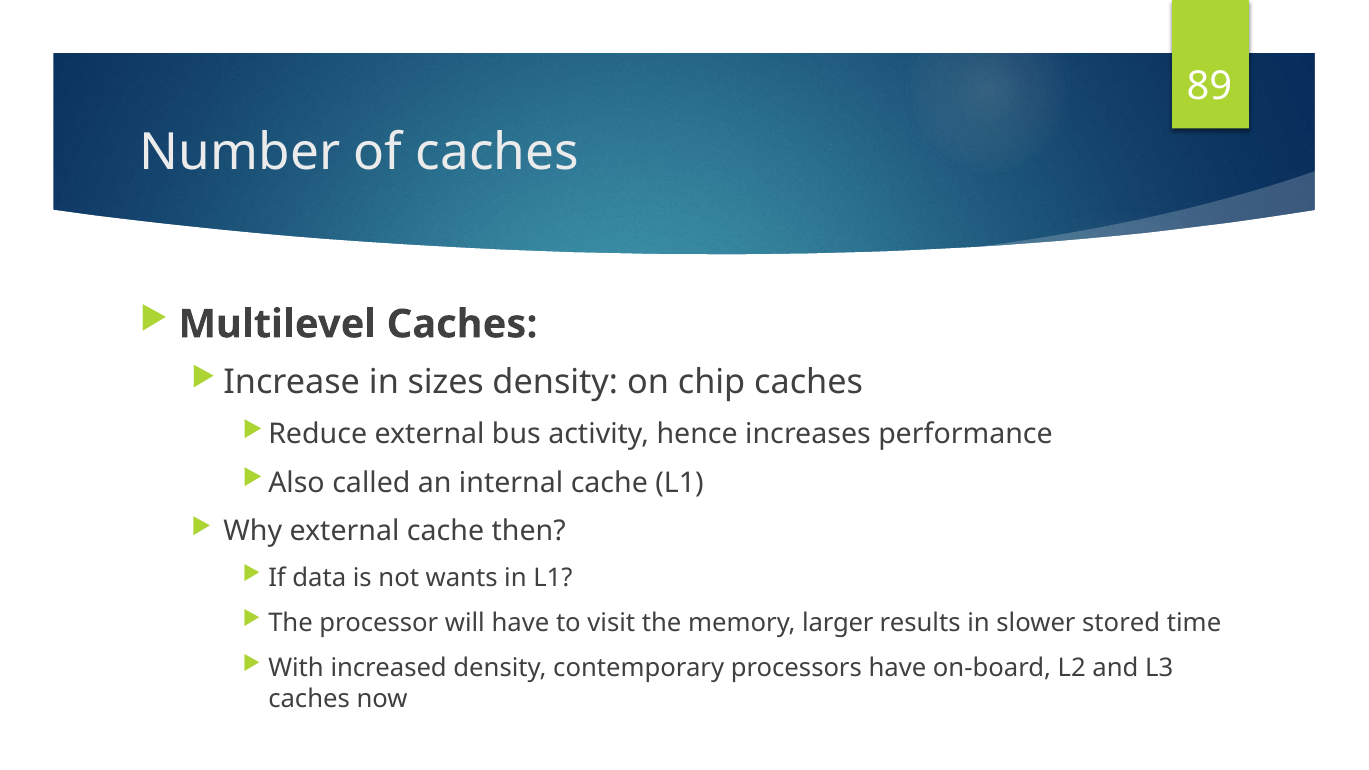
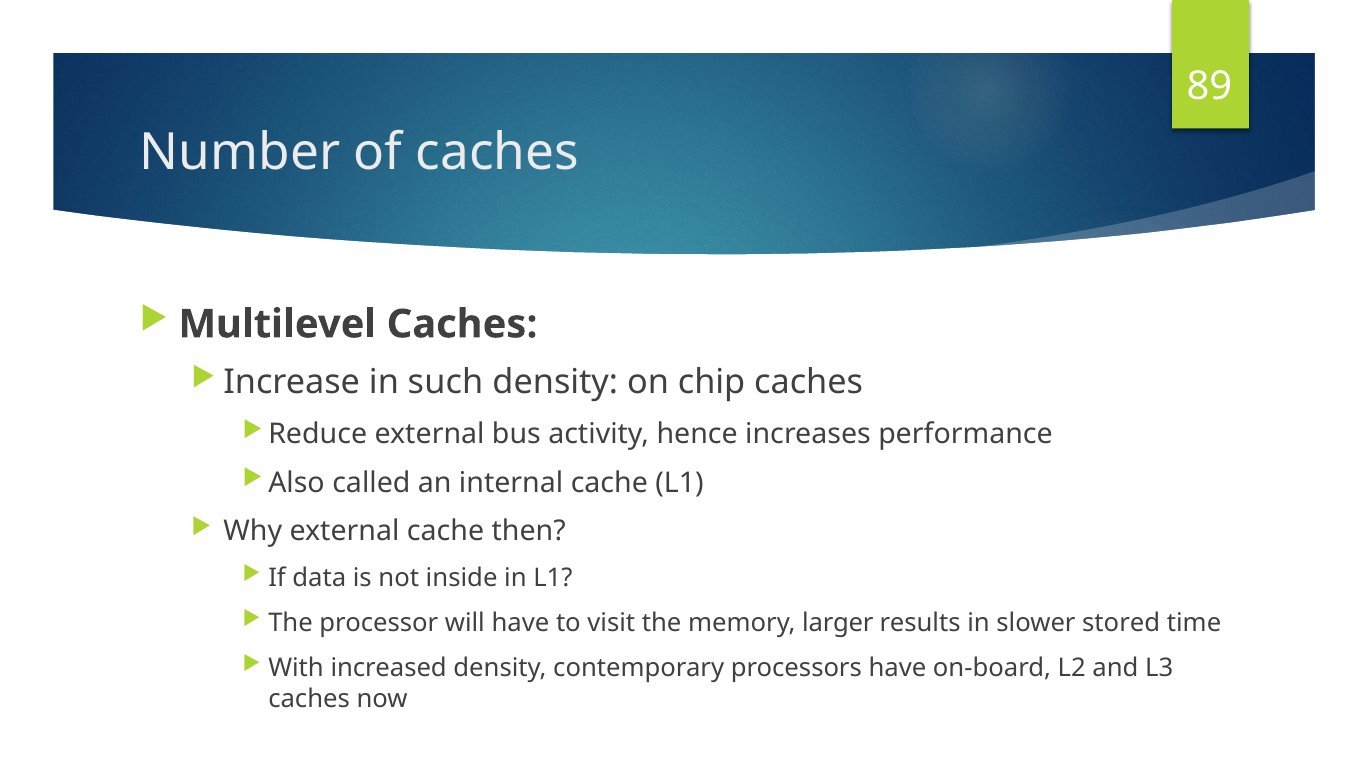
sizes: sizes -> such
wants: wants -> inside
